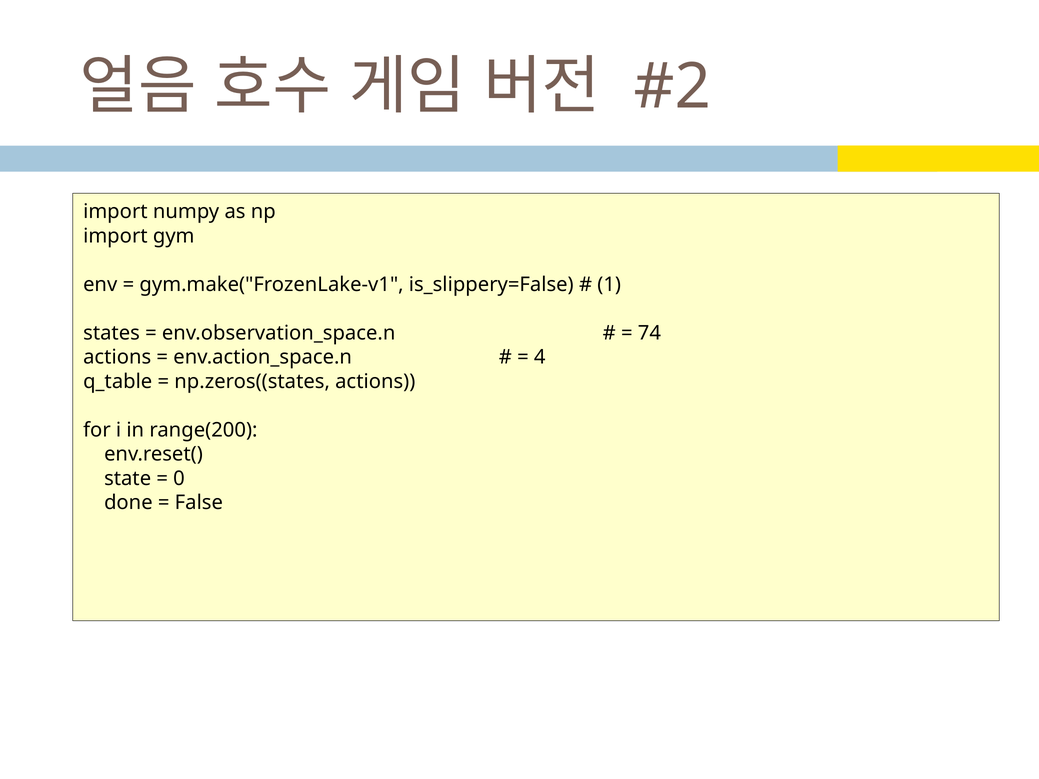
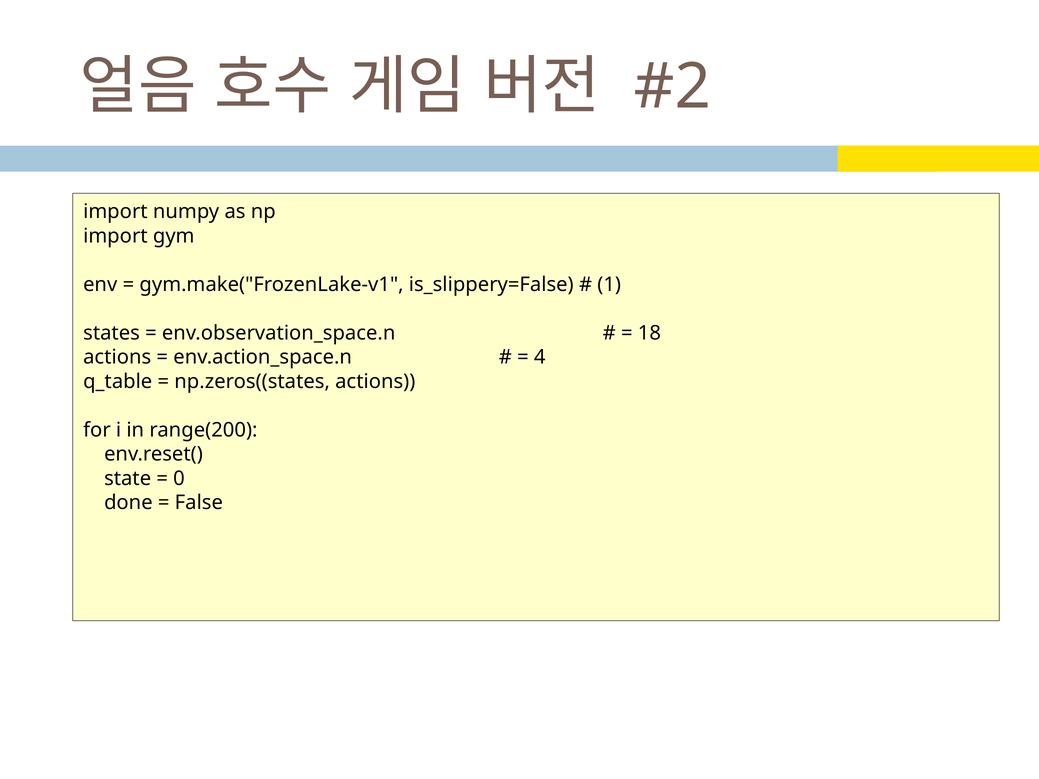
74: 74 -> 18
